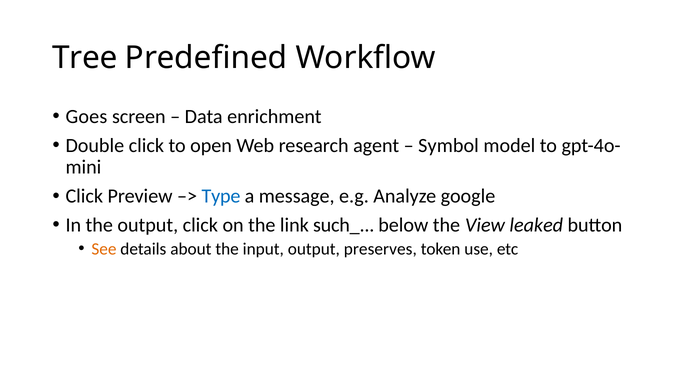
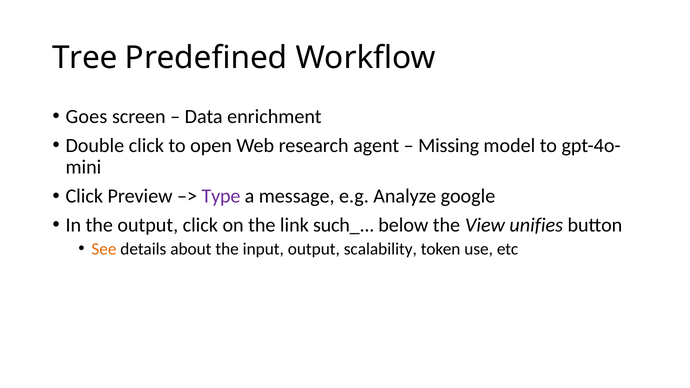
Symbol: Symbol -> Missing
Type colour: blue -> purple
leaked: leaked -> unifies
preserves: preserves -> scalability
